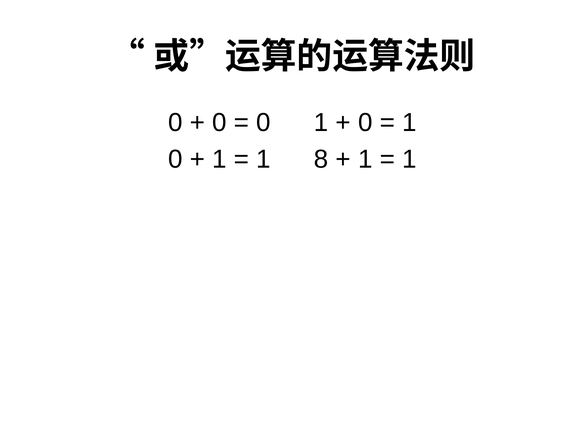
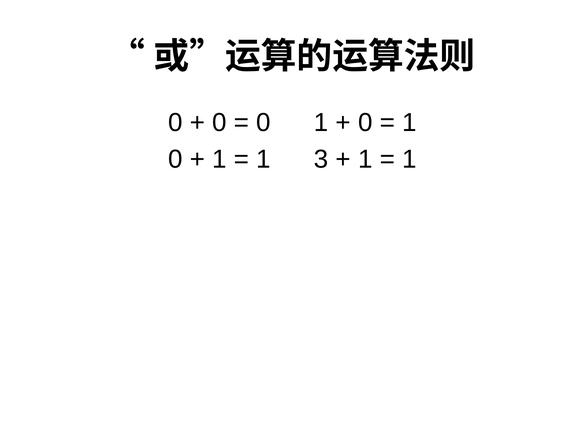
8: 8 -> 3
